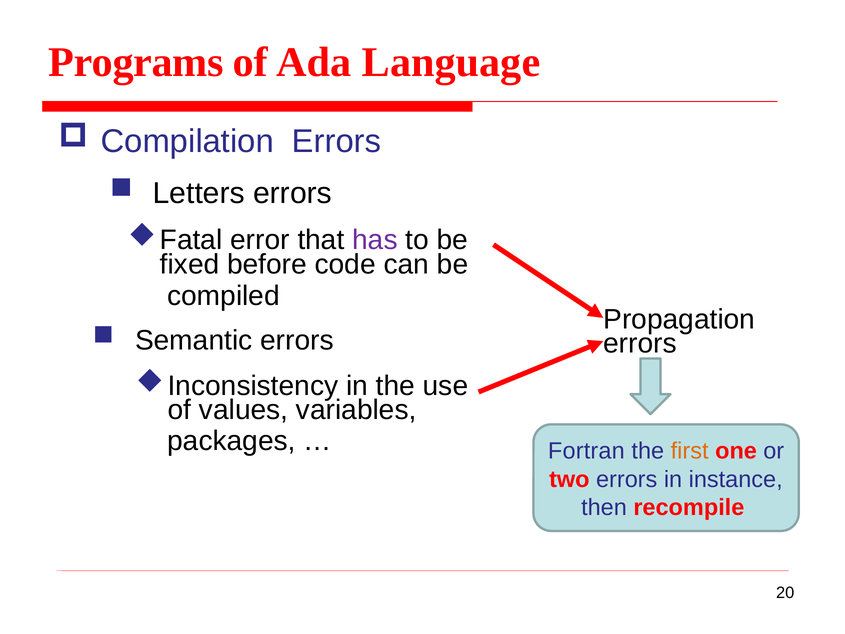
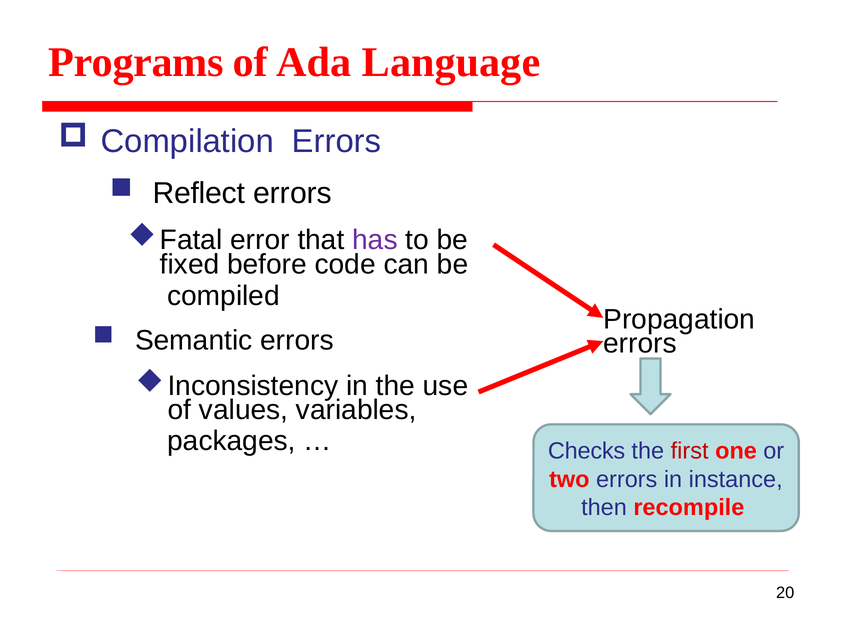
Letters: Letters -> Reflect
Fortran: Fortran -> Checks
first colour: orange -> red
